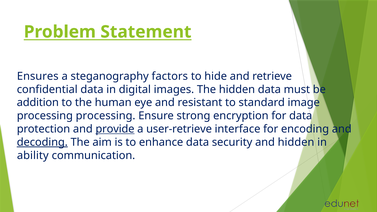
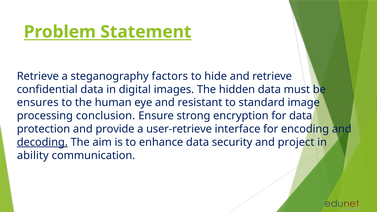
Ensures at (38, 76): Ensures -> Retrieve
addition: addition -> ensures
processing processing: processing -> conclusion
provide underline: present -> none
and hidden: hidden -> project
